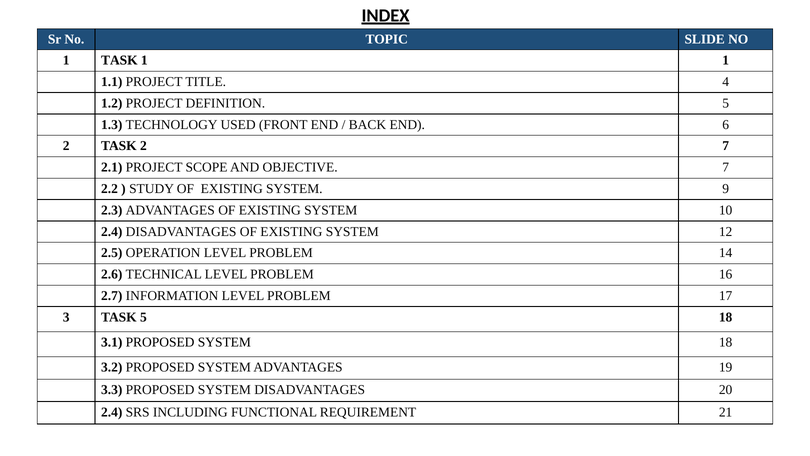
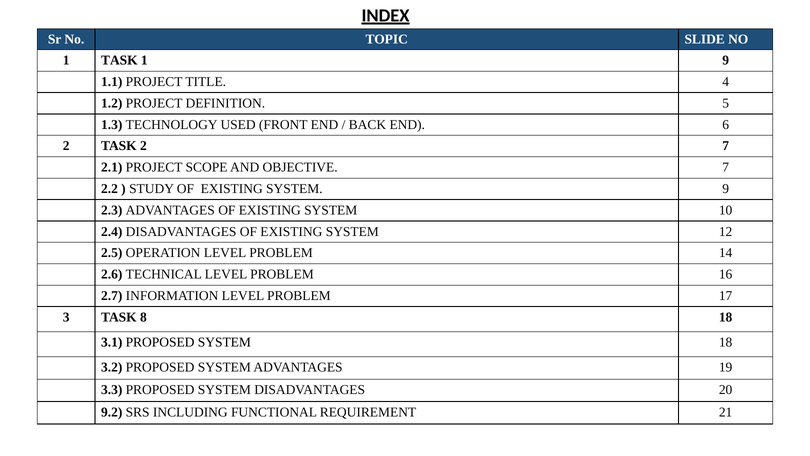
1 1: 1 -> 9
TASK 5: 5 -> 8
2.4 at (112, 412): 2.4 -> 9.2
